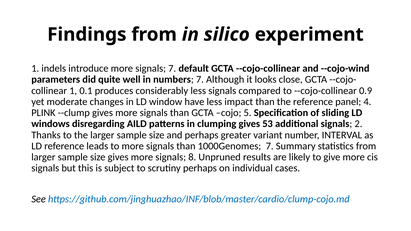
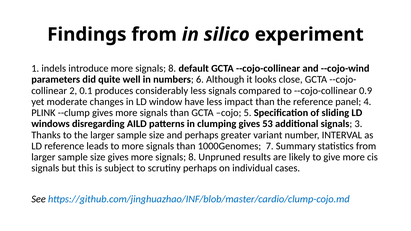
introduce more signals 7: 7 -> 8
numbers 7: 7 -> 6
1 at (73, 91): 1 -> 2
2: 2 -> 3
